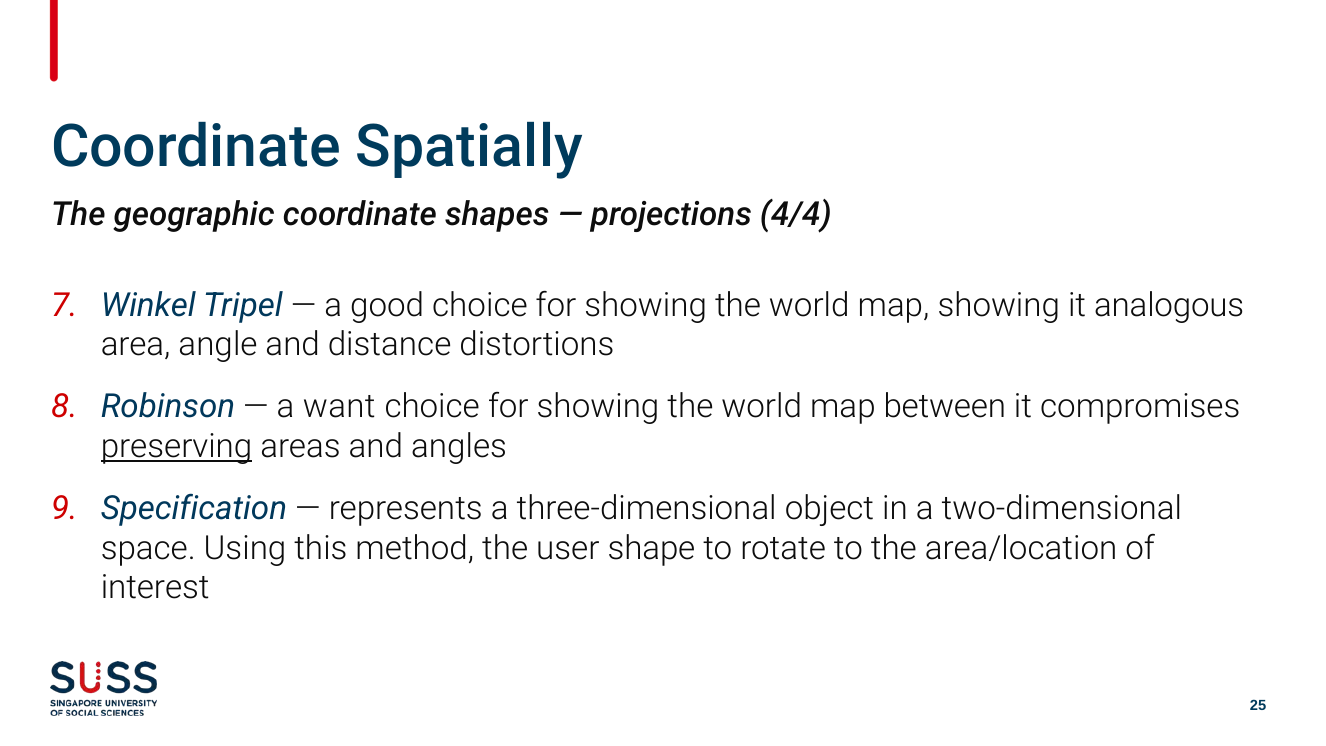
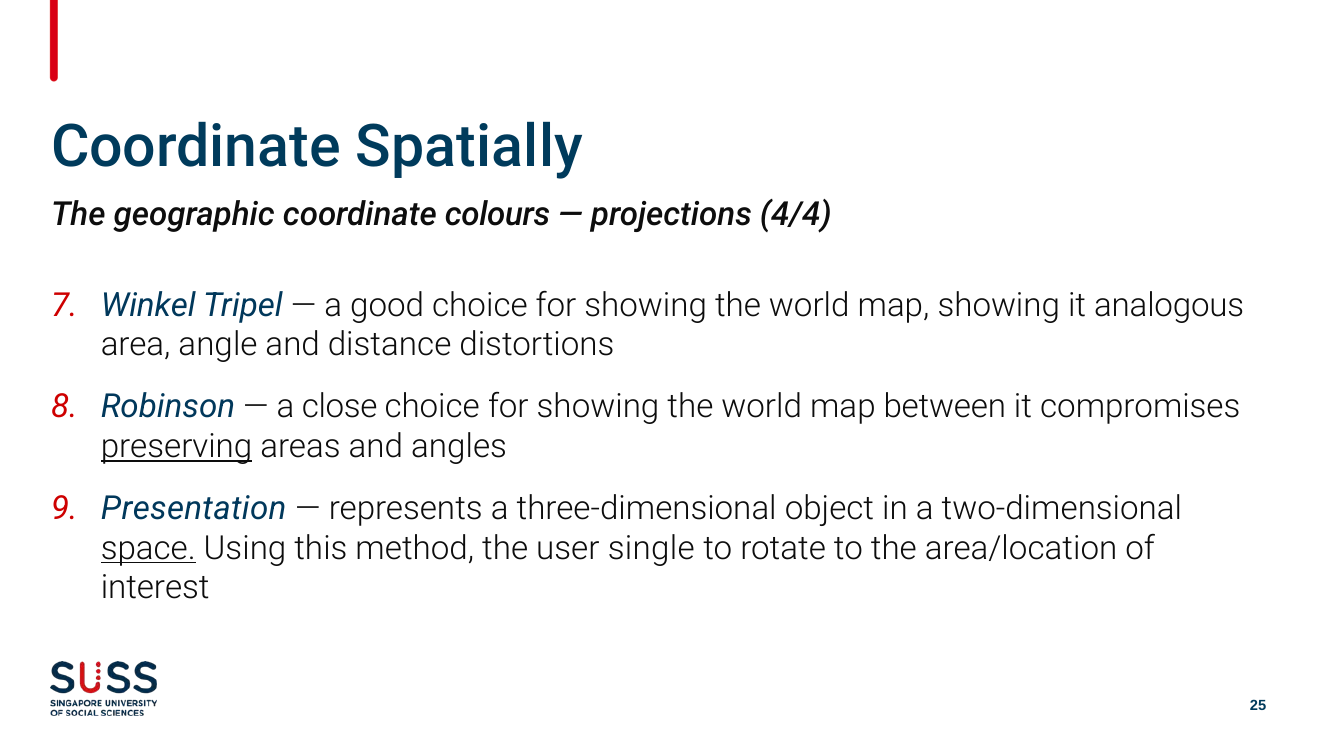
shapes: shapes -> colours
want: want -> close
Specification: Specification -> Presentation
space underline: none -> present
shape: shape -> single
